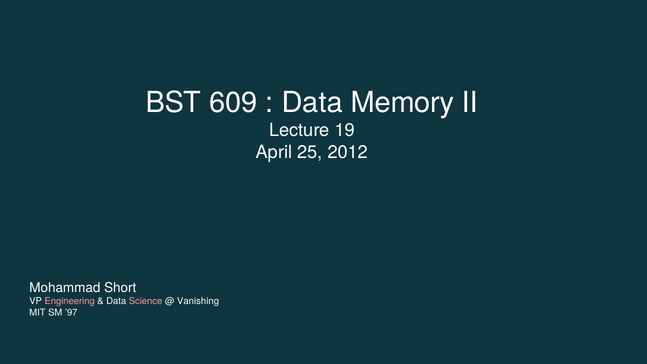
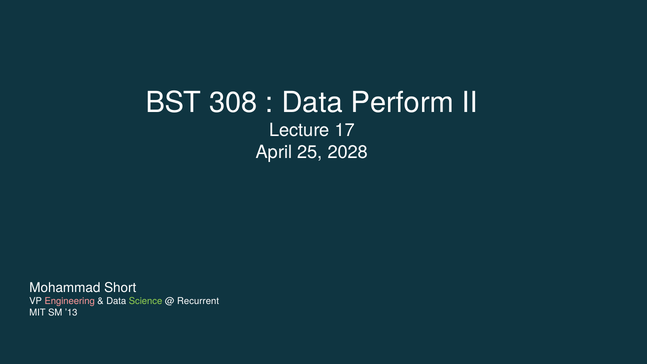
609: 609 -> 308
Memory: Memory -> Perform
19: 19 -> 17
2012: 2012 -> 2028
Science colour: pink -> light green
Vanishing: Vanishing -> Recurrent
’97: ’97 -> ’13
